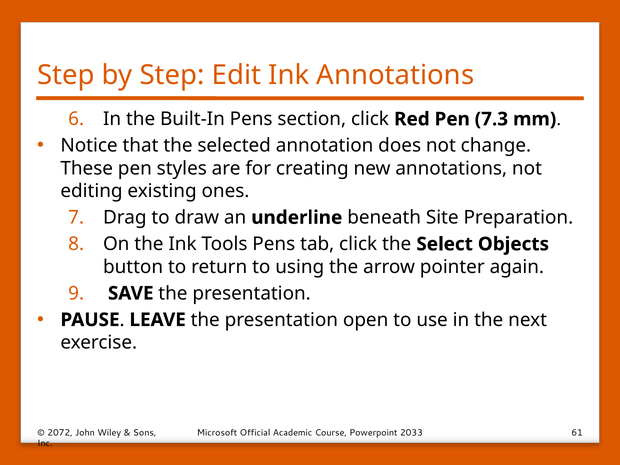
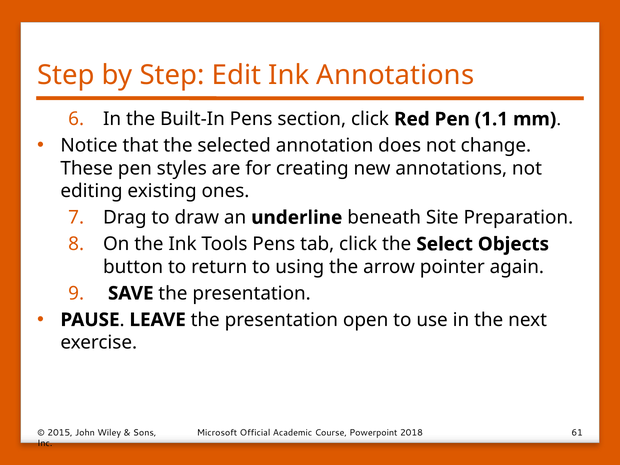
7.3: 7.3 -> 1.1
2072: 2072 -> 2015
2033: 2033 -> 2018
